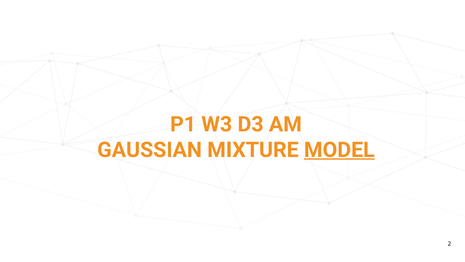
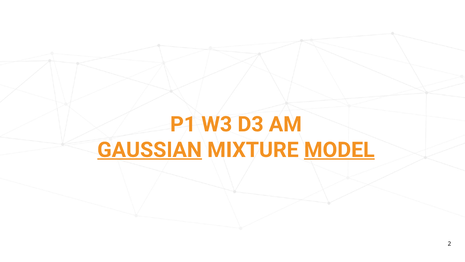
GAUSSIAN underline: none -> present
